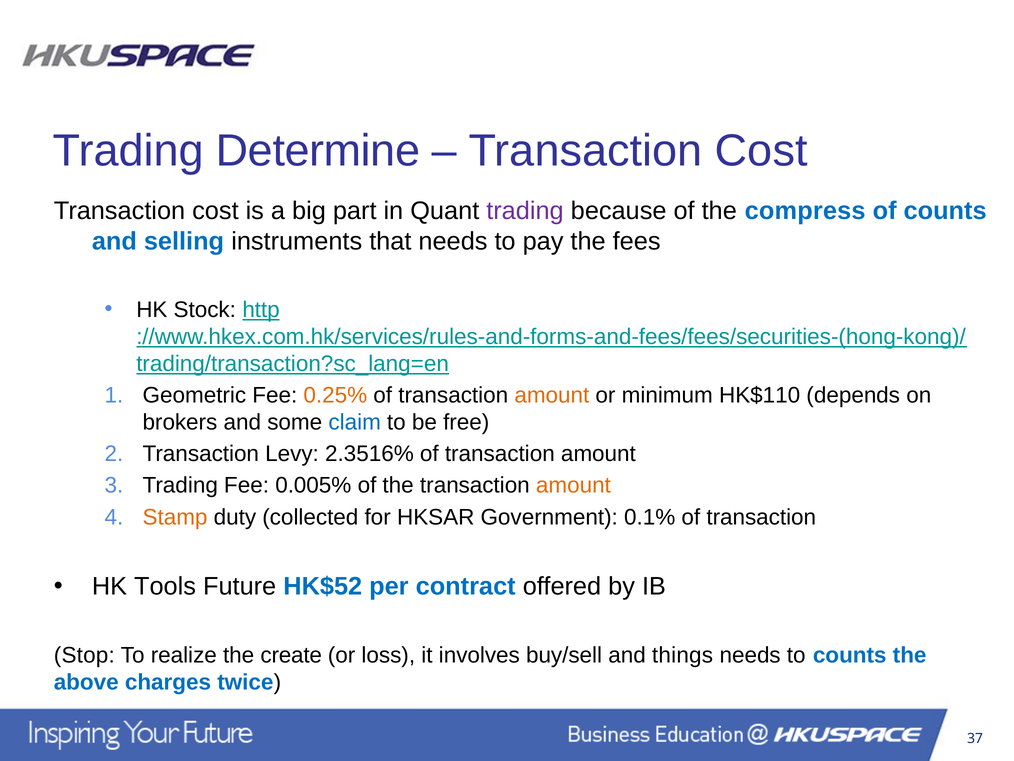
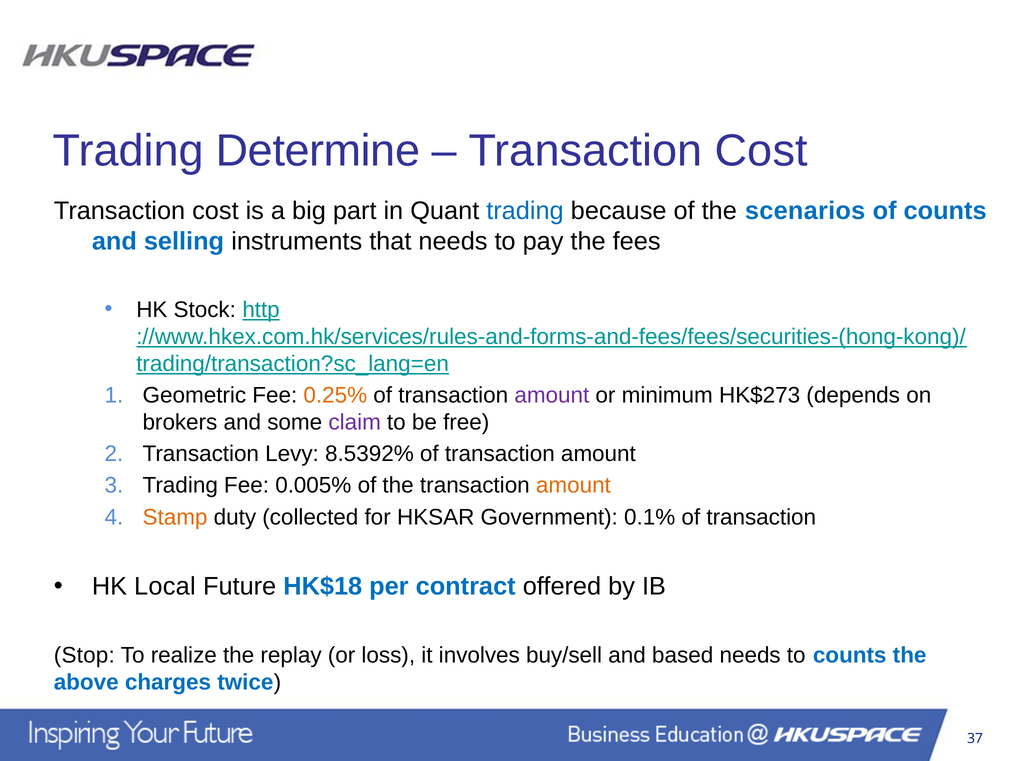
trading at (525, 211) colour: purple -> blue
compress: compress -> scenarios
amount at (552, 395) colour: orange -> purple
HK$110: HK$110 -> HK$273
claim colour: blue -> purple
2.3516%: 2.3516% -> 8.5392%
Tools: Tools -> Local
HK$52: HK$52 -> HK$18
create: create -> replay
things: things -> based
